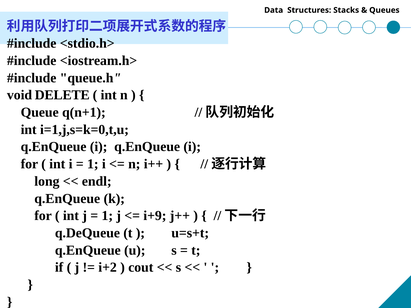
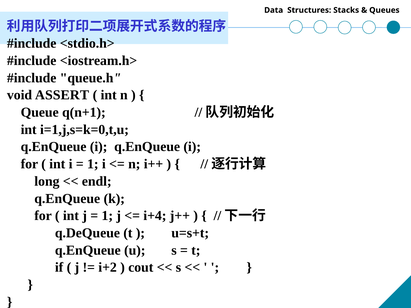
DELETE: DELETE -> ASSERT
i+9: i+9 -> i+4
